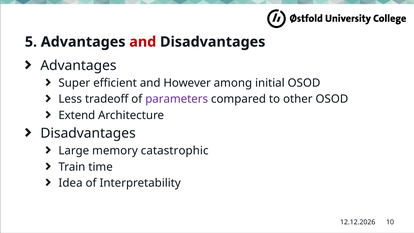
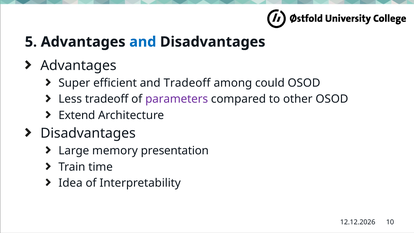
and at (143, 42) colour: red -> blue
and However: However -> Tradeoff
initial: initial -> could
catastrophic: catastrophic -> presentation
